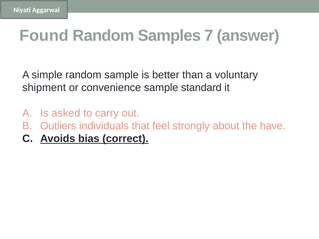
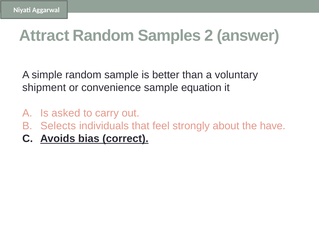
Found: Found -> Attract
7: 7 -> 2
standard: standard -> equation
Outliers: Outliers -> Selects
